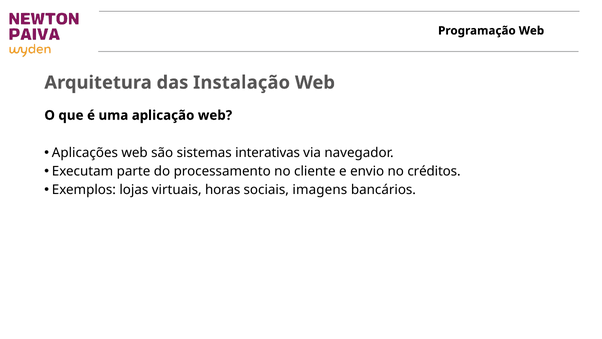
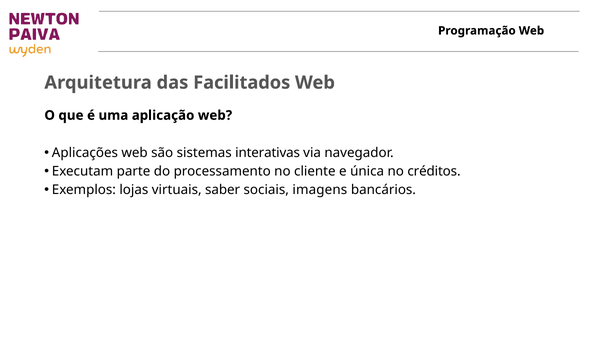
Instalação: Instalação -> Facilitados
envio: envio -> única
horas: horas -> saber
